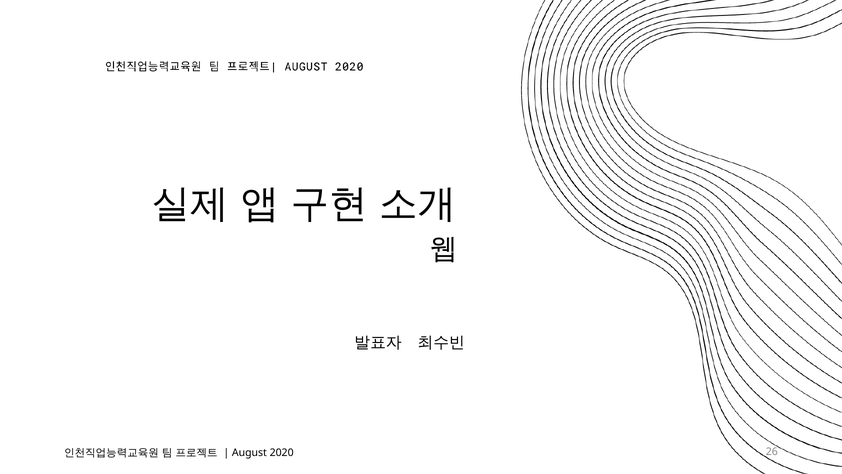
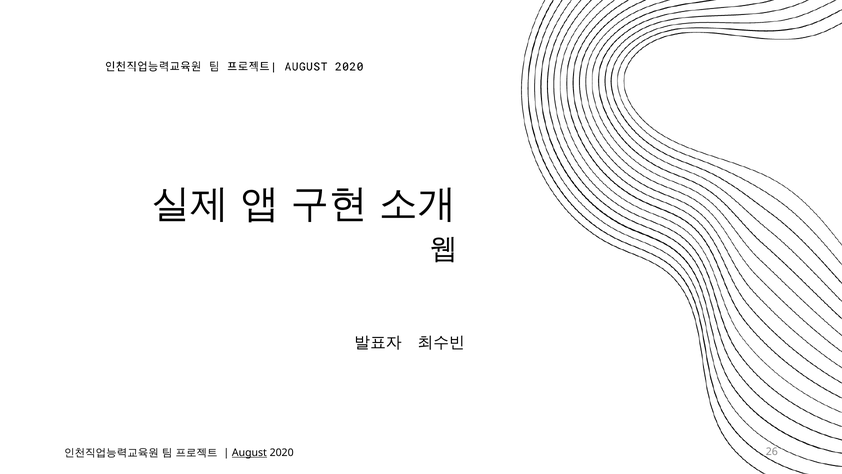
August underline: none -> present
